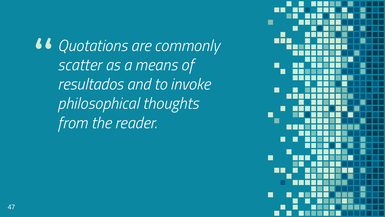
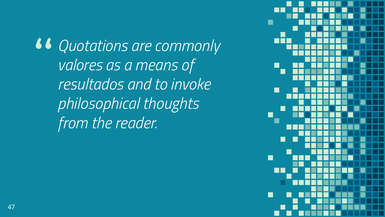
scatter: scatter -> valores
